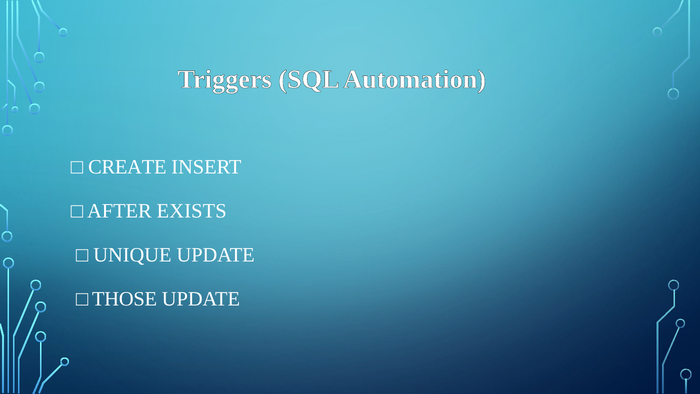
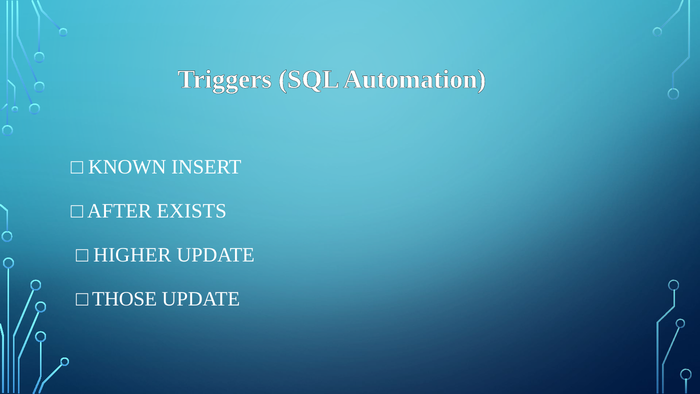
CREATE: CREATE -> KNOWN
UNIQUE: UNIQUE -> HIGHER
